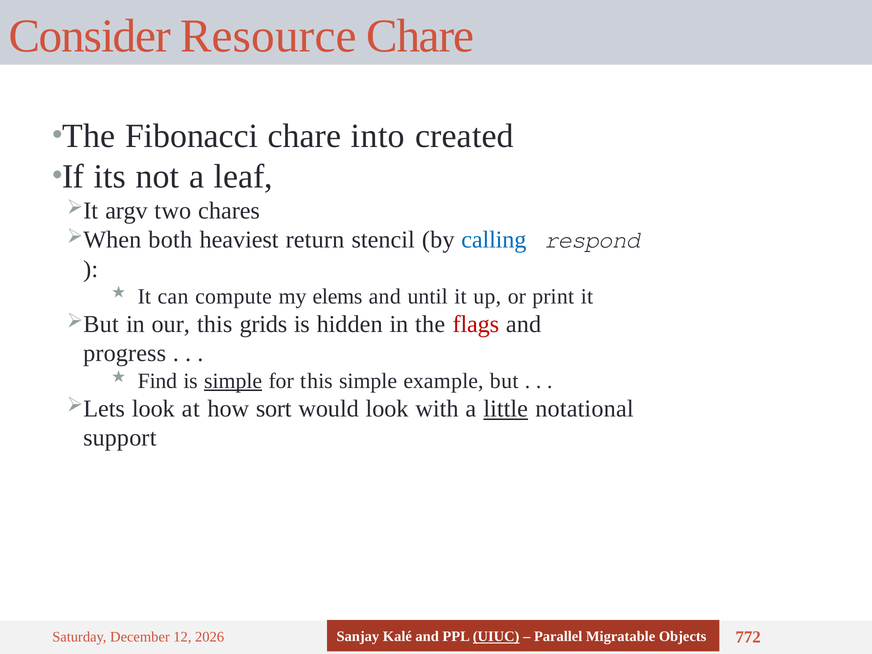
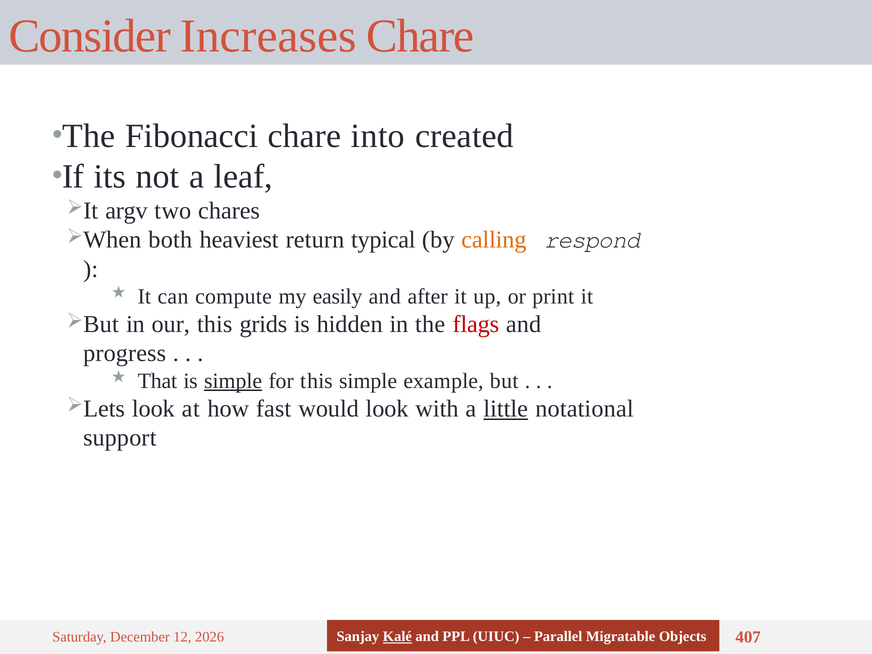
Resource: Resource -> Increases
stencil: stencil -> typical
calling colour: blue -> orange
elems: elems -> easily
until: until -> after
Find: Find -> That
sort: sort -> fast
Kalé underline: none -> present
UIUC underline: present -> none
772: 772 -> 407
